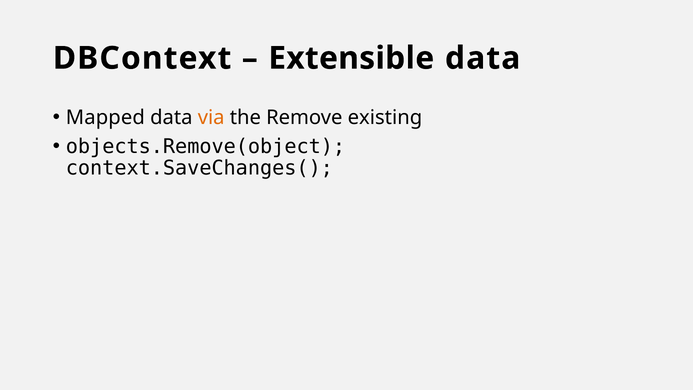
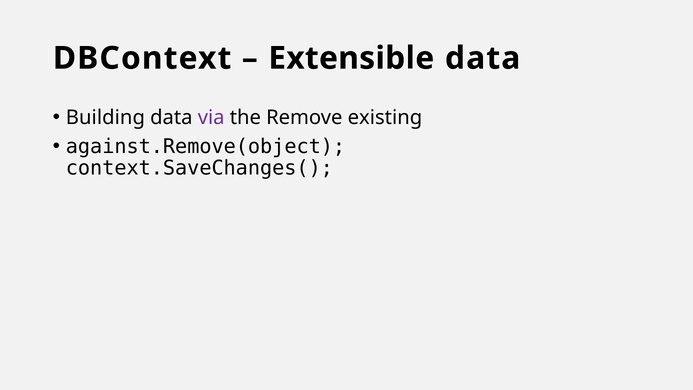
Mapped: Mapped -> Building
via colour: orange -> purple
objects.Remove(object: objects.Remove(object -> against.Remove(object
